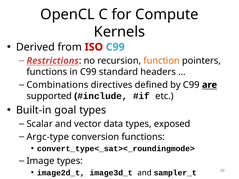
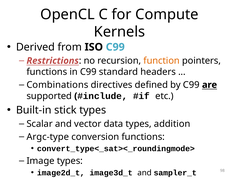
ISO colour: red -> black
goal: goal -> stick
exposed: exposed -> addition
